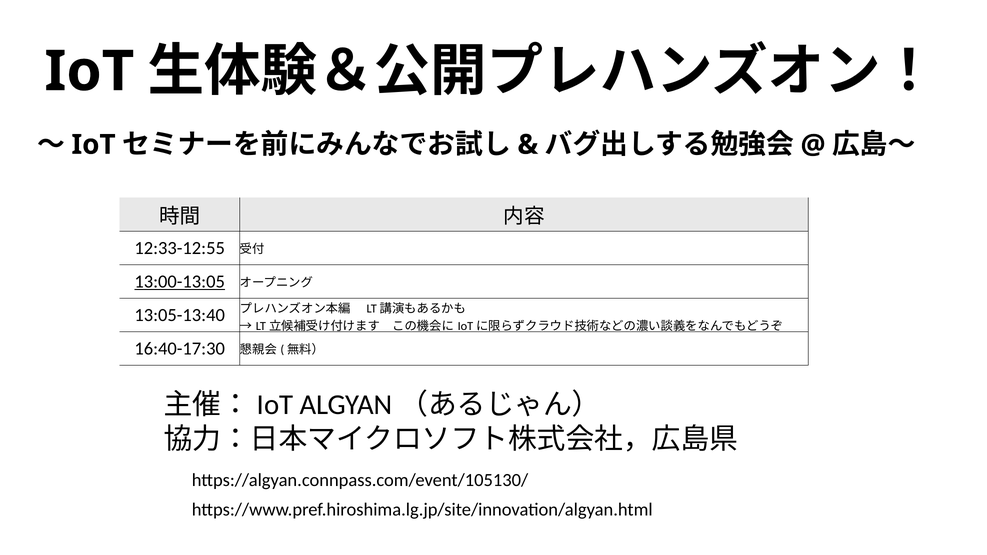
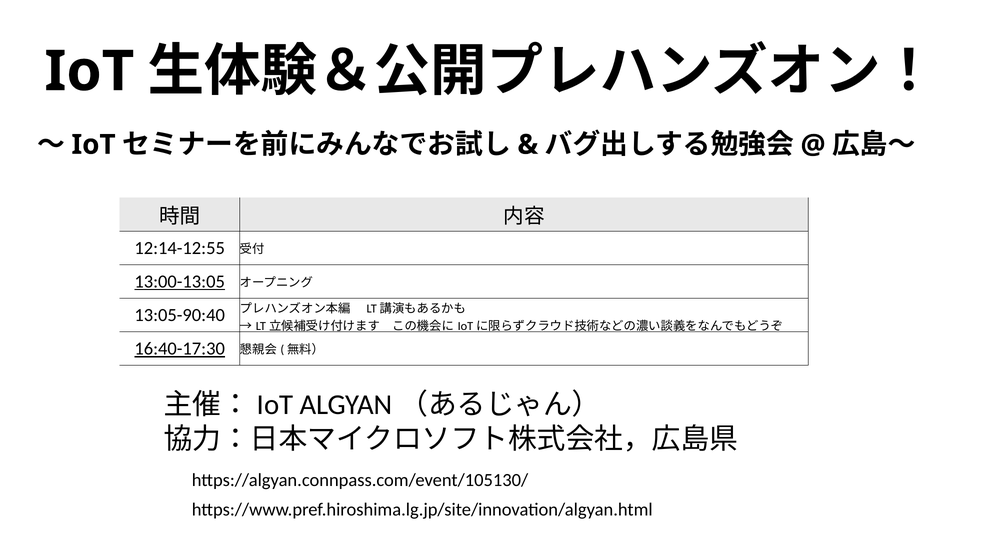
12:33-12:55: 12:33-12:55 -> 12:14-12:55
13:05-13:40: 13:05-13:40 -> 13:05-90:40
16:40-17:30 underline: none -> present
